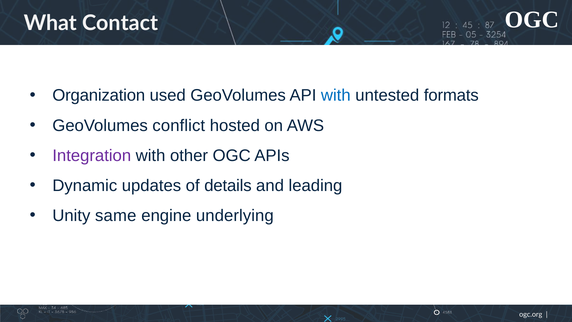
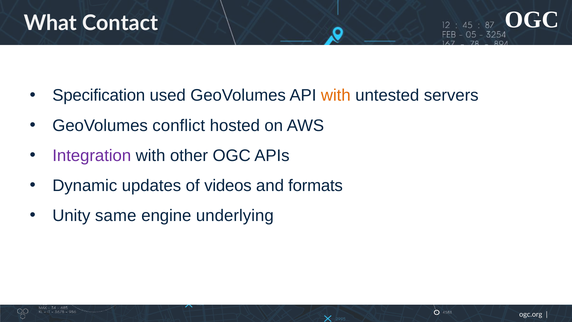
Organization: Organization -> Specification
with at (336, 95) colour: blue -> orange
formats: formats -> servers
details: details -> videos
leading: leading -> formats
